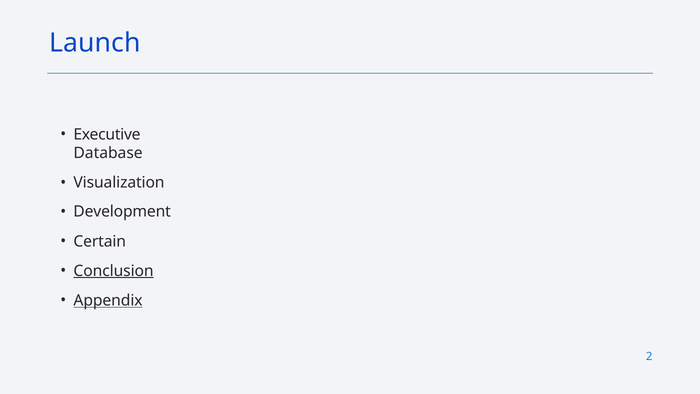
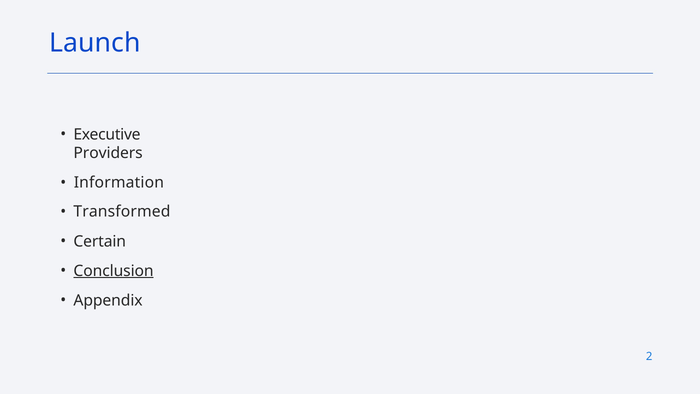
Database: Database -> Providers
Visualization: Visualization -> Information
Development: Development -> Transformed
Appendix underline: present -> none
